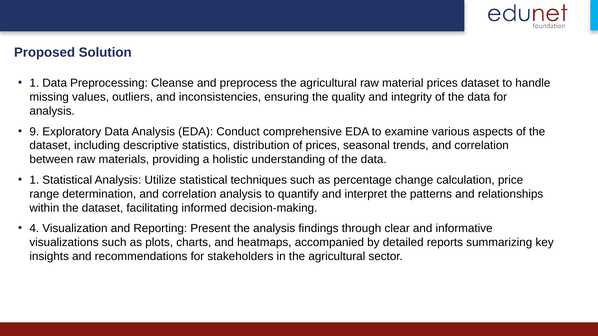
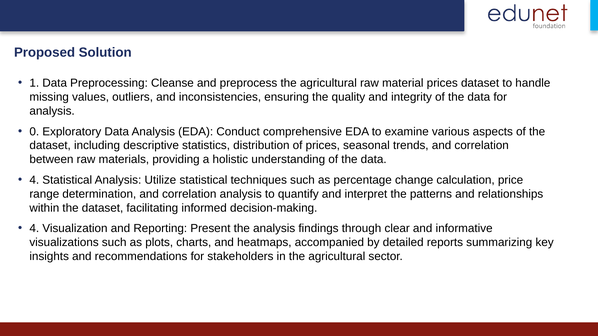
9: 9 -> 0
1 at (34, 180): 1 -> 4
